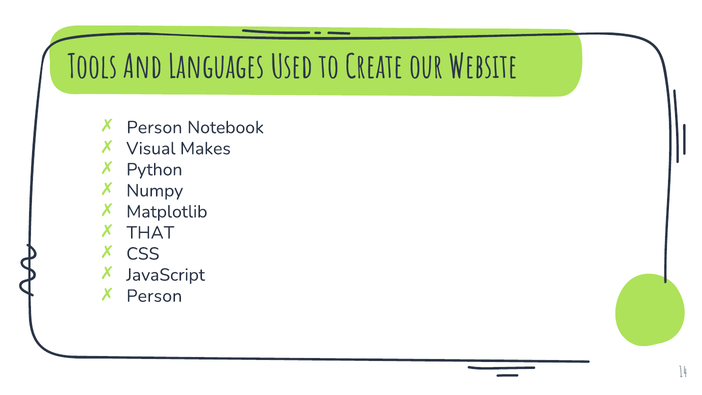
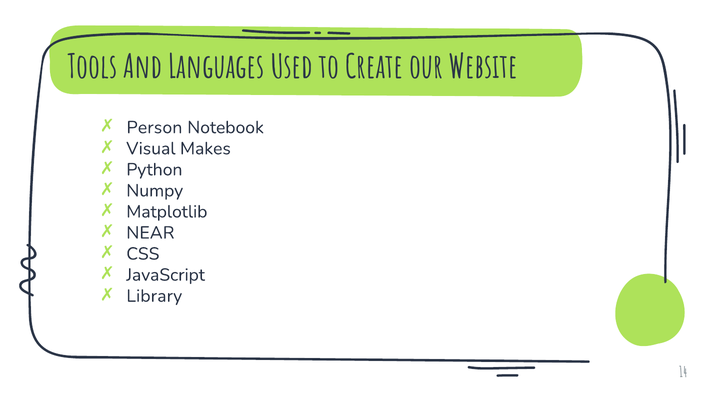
THAT: THAT -> NEAR
Person at (154, 296): Person -> Library
